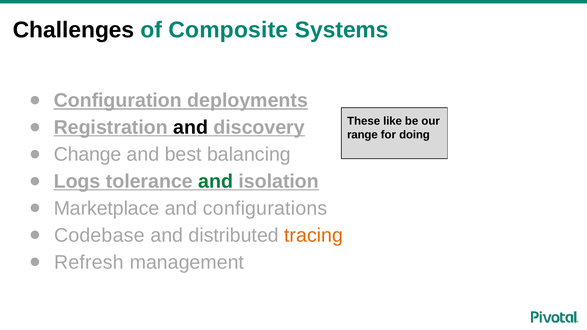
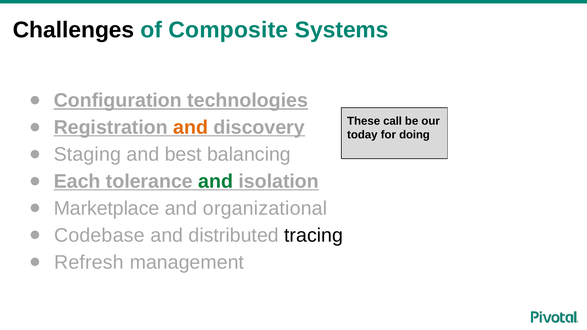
deployments: deployments -> technologies
like: like -> call
and at (191, 127) colour: black -> orange
range: range -> today
Change: Change -> Staging
Logs: Logs -> Each
configurations: configurations -> organizational
tracing colour: orange -> black
